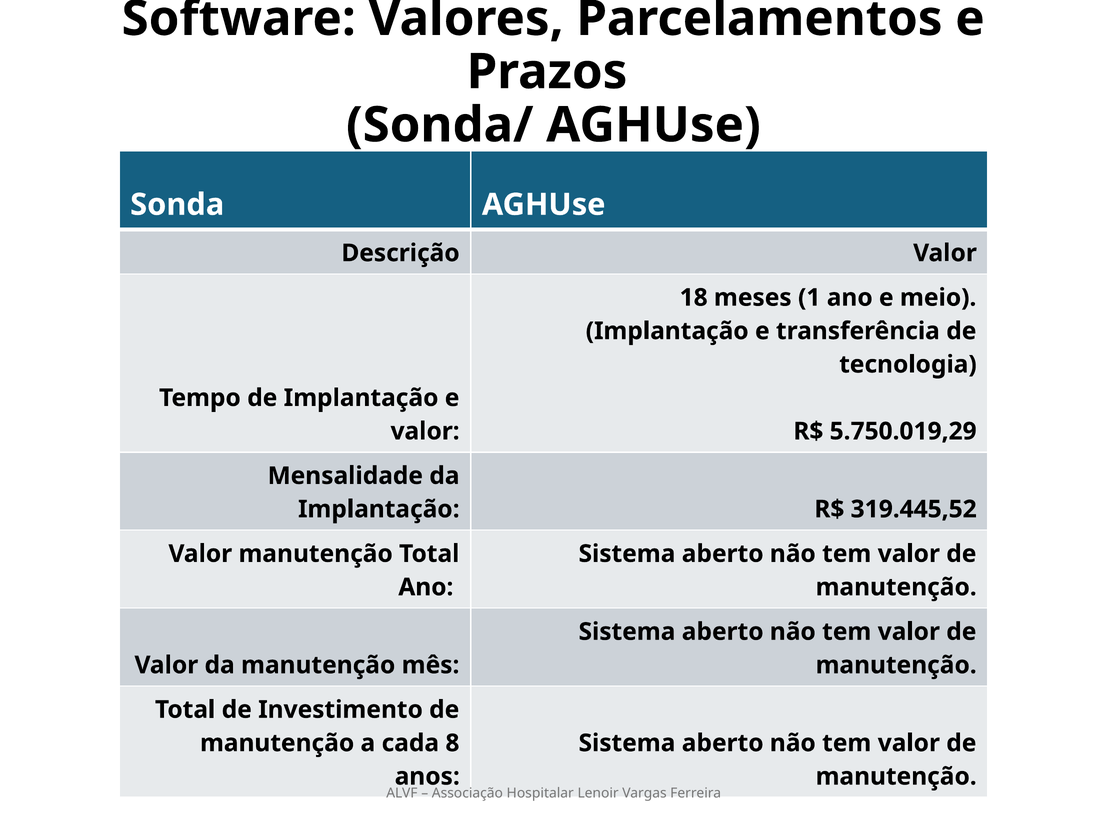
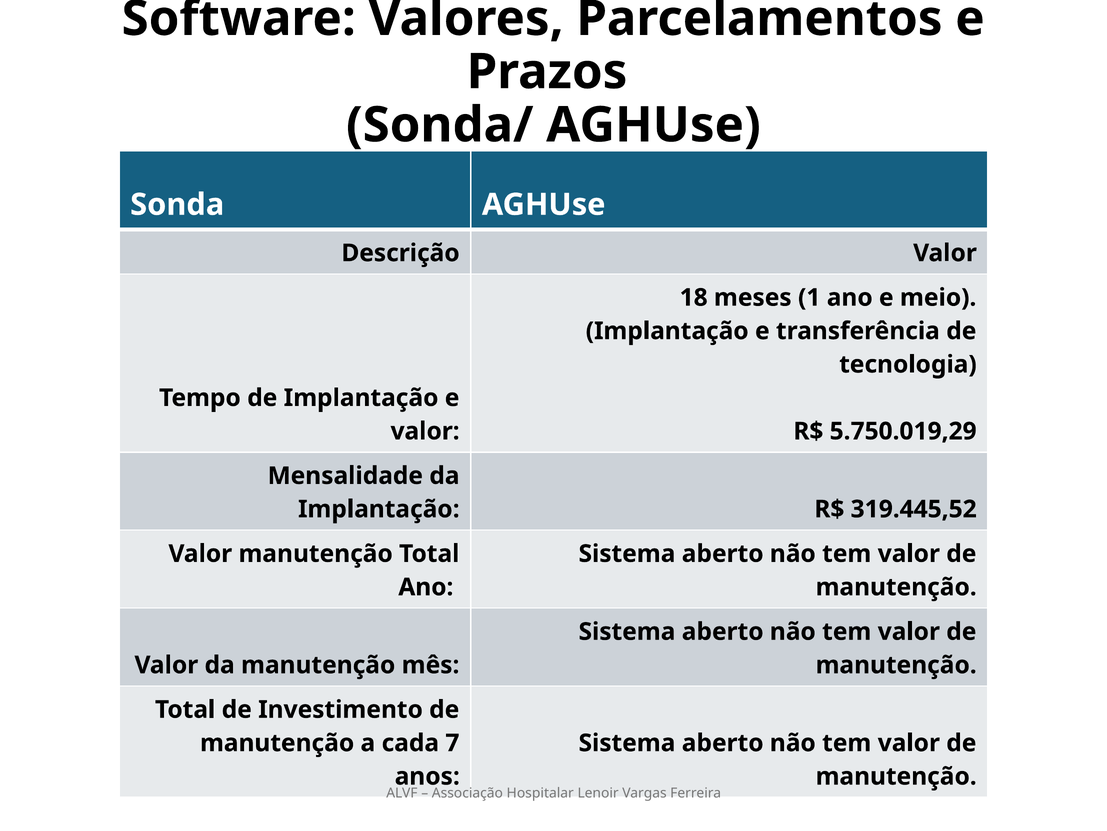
8: 8 -> 7
